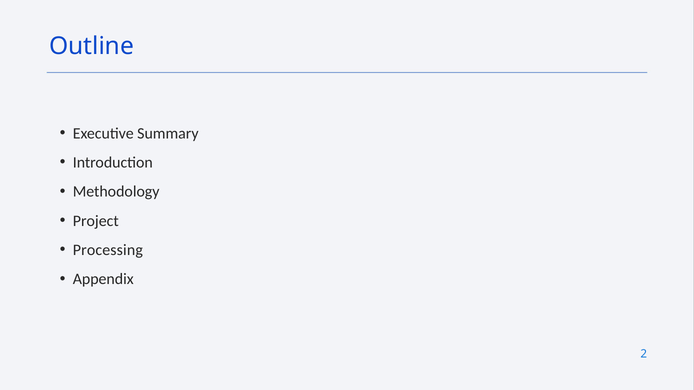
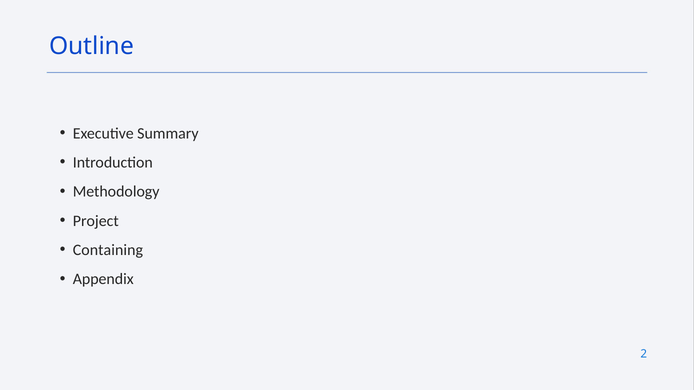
Processing: Processing -> Containing
